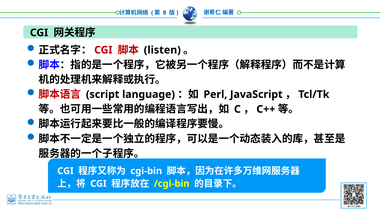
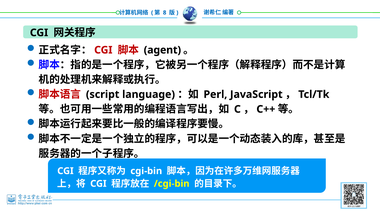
listen: listen -> agent
